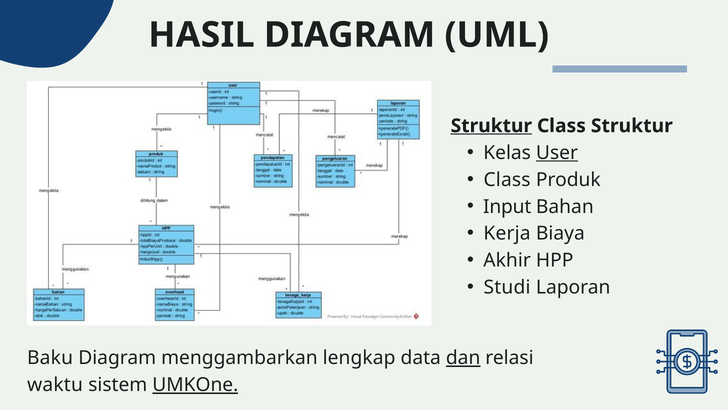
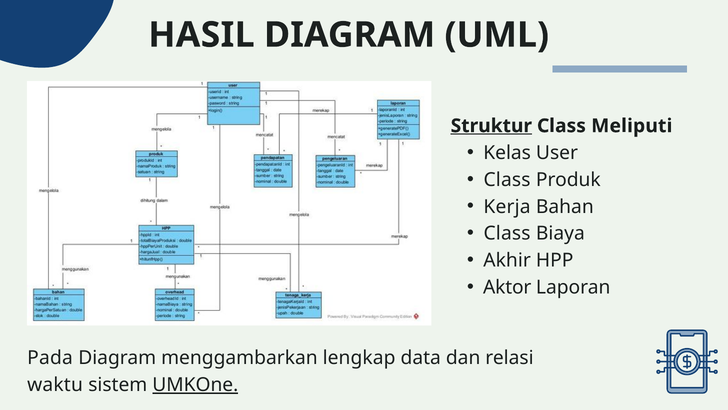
Class Struktur: Struktur -> Meliputi
User underline: present -> none
Input: Input -> Kerja
Kerja at (507, 233): Kerja -> Class
Studi: Studi -> Aktor
Baku: Baku -> Pada
dan underline: present -> none
